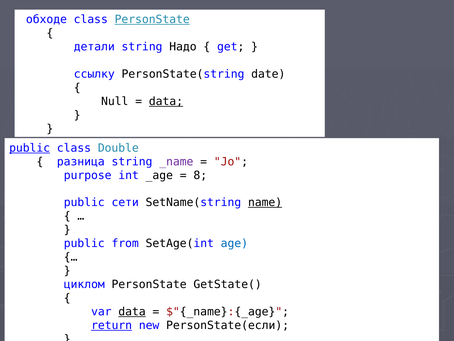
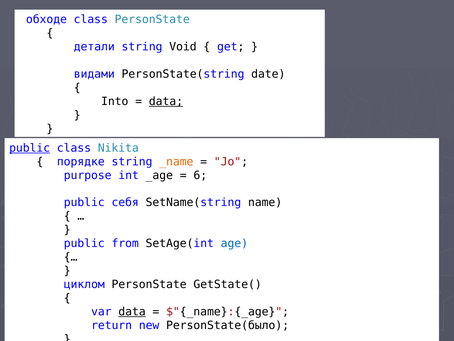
PersonState at (152, 19) underline: present -> none
Надо: Надо -> Void
ссылку: ссылку -> видами
Null: Null -> Into
Double: Double -> Nikita
разница: разница -> порядке
_name colour: purple -> orange
8: 8 -> 6
сети: сети -> себя
name underline: present -> none
return underline: present -> none
PersonState(если: PersonState(если -> PersonState(было
